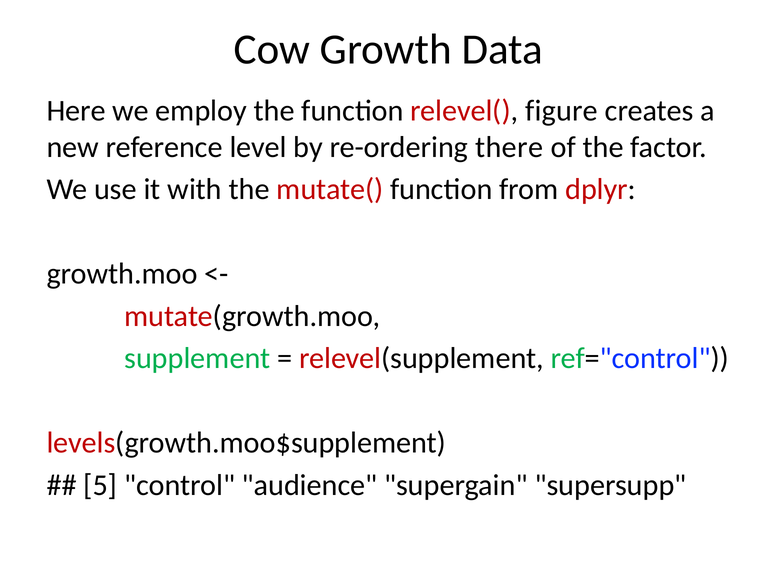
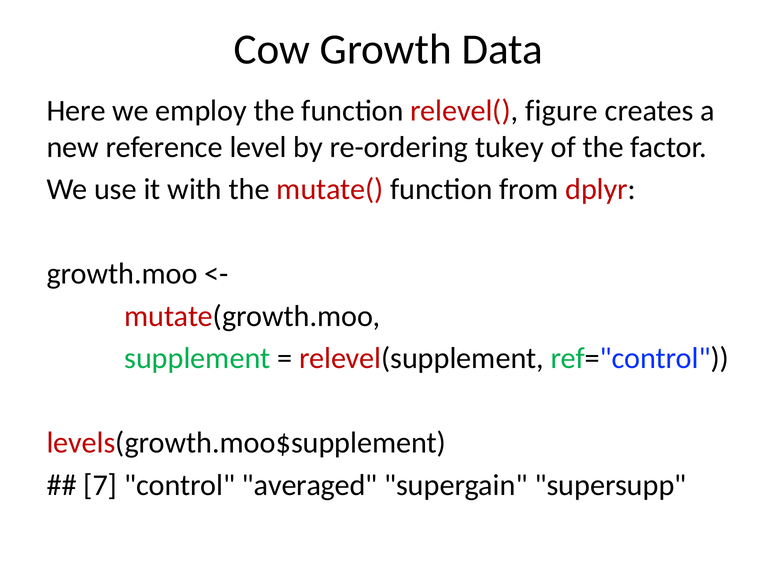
there: there -> tukey
5: 5 -> 7
audience: audience -> averaged
